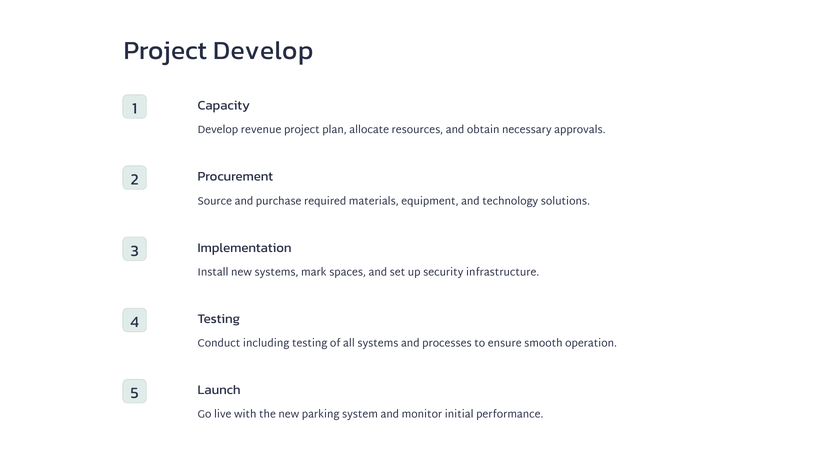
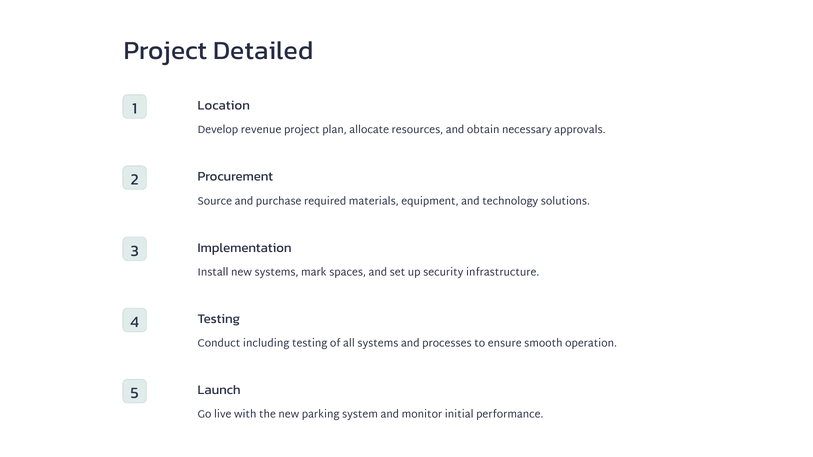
Project Develop: Develop -> Detailed
Capacity: Capacity -> Location
